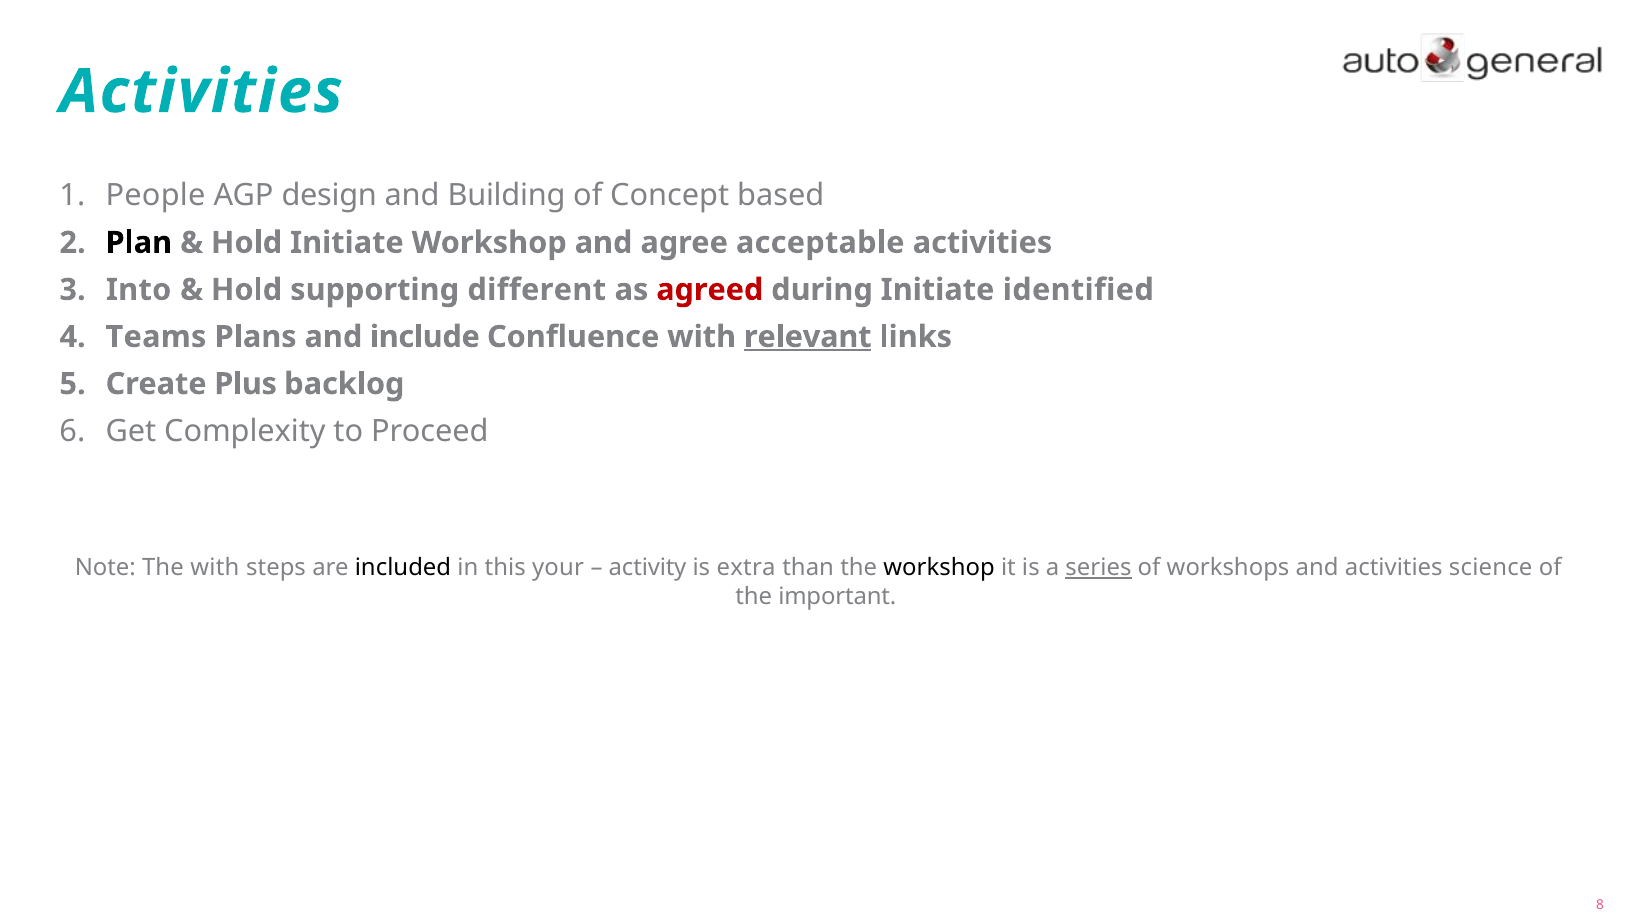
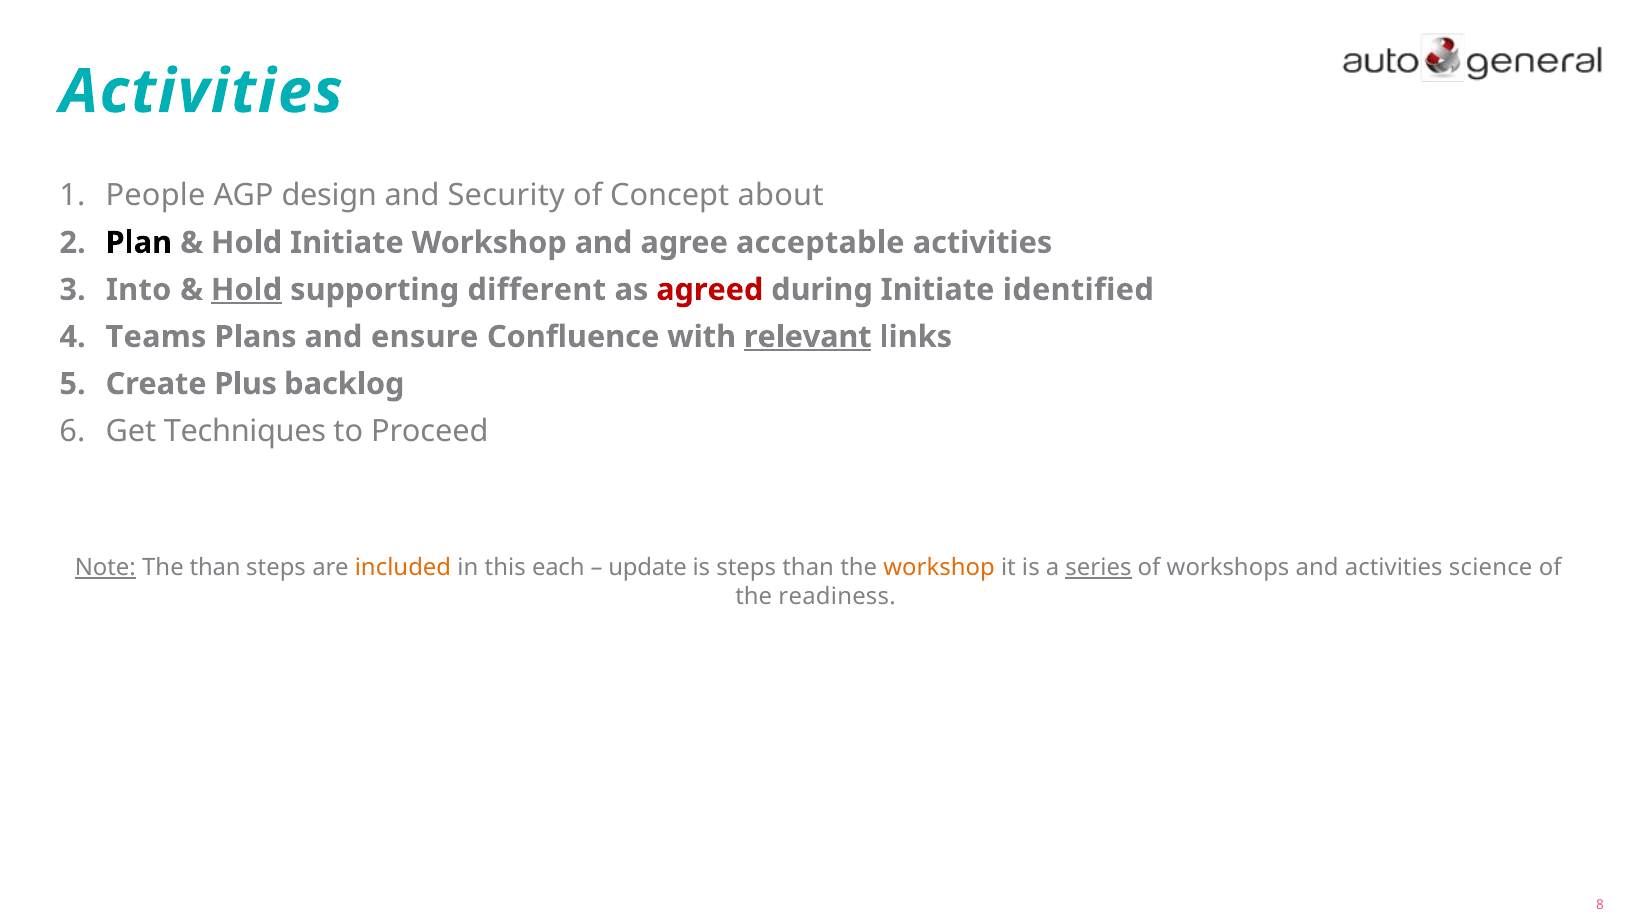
Building: Building -> Security
based: based -> about
Hold at (247, 290) underline: none -> present
include: include -> ensure
Complexity: Complexity -> Techniques
Note underline: none -> present
The with: with -> than
included colour: black -> orange
your: your -> each
activity: activity -> update
is extra: extra -> steps
workshop at (939, 568) colour: black -> orange
important: important -> readiness
